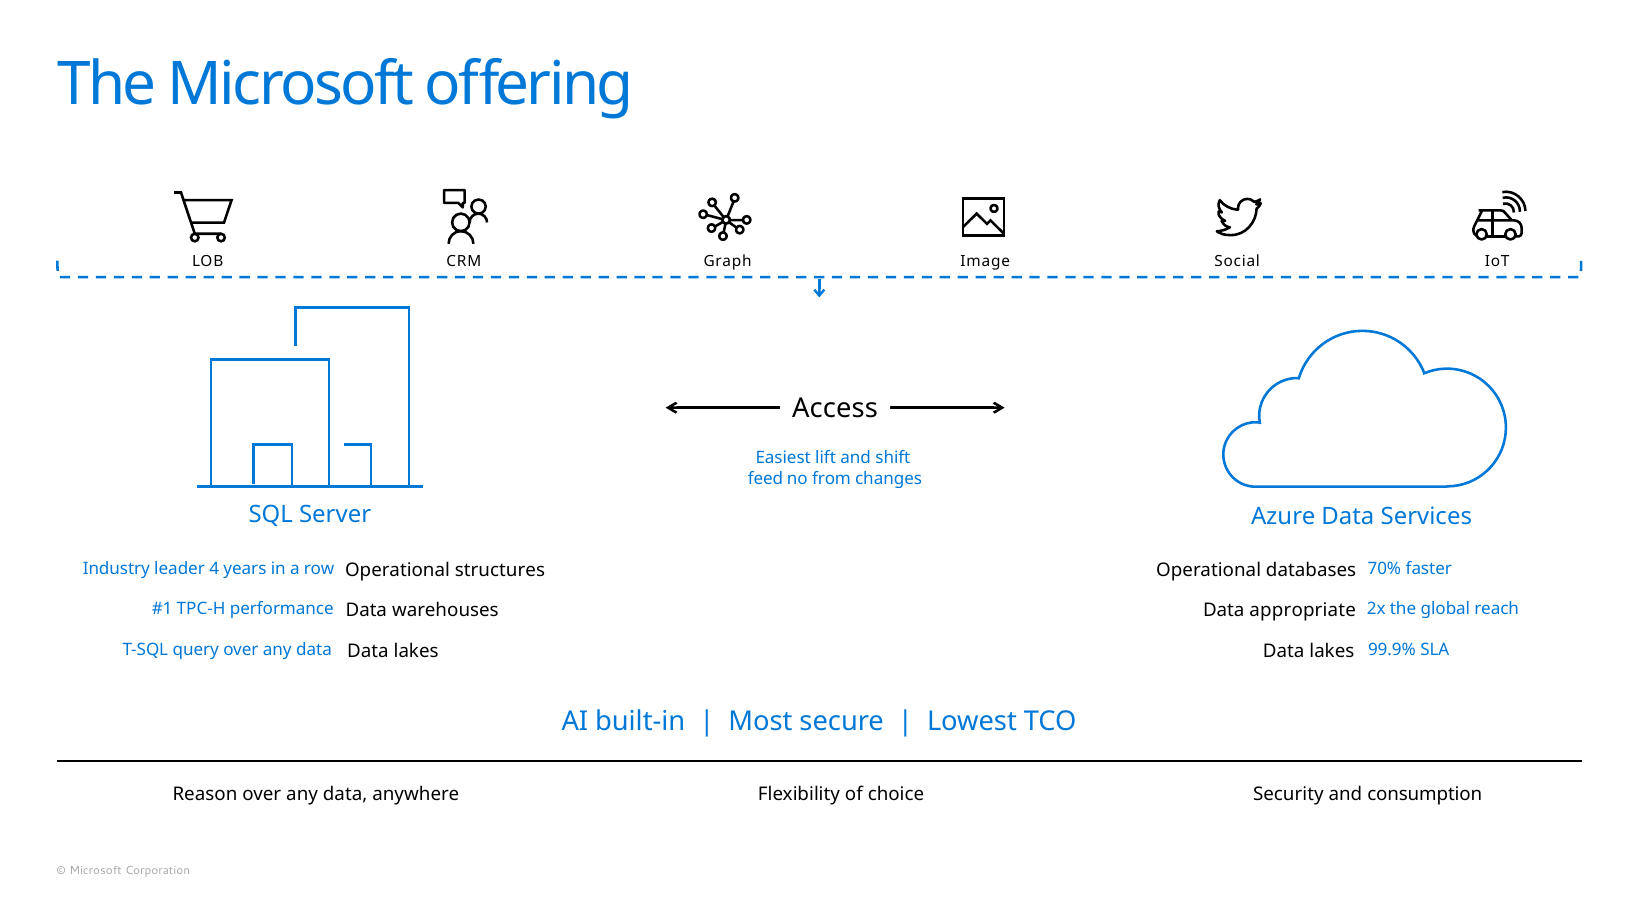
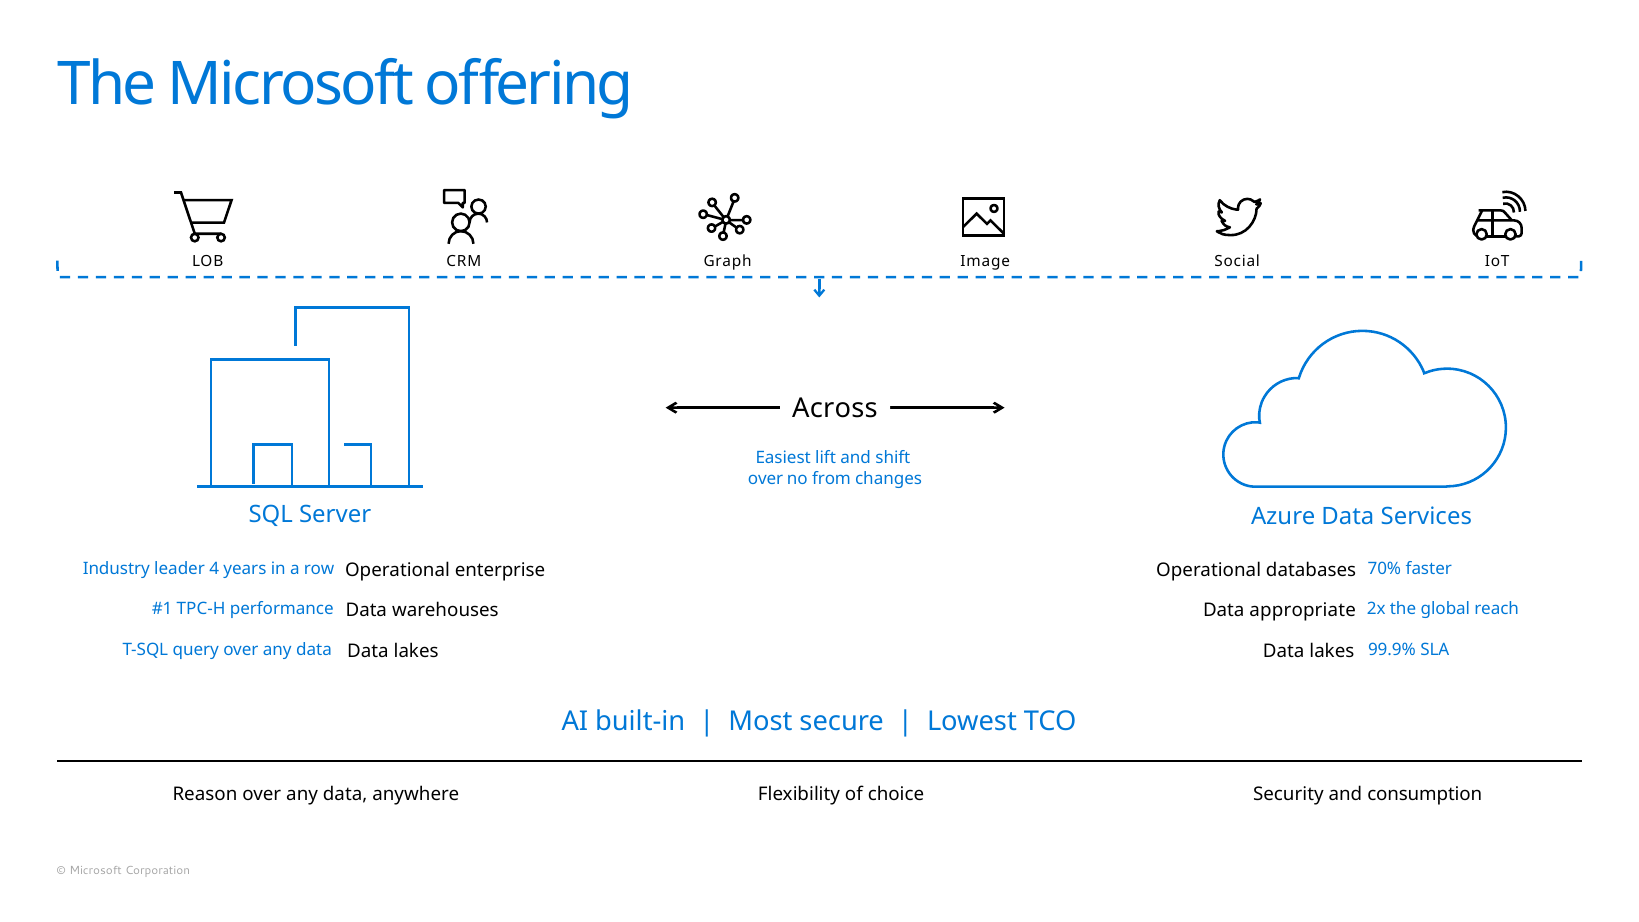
Access: Access -> Across
feed at (765, 479): feed -> over
structures: structures -> enterprise
